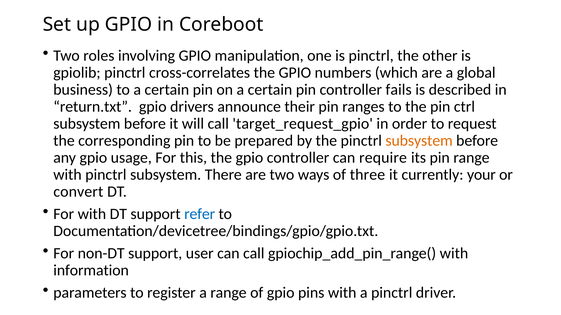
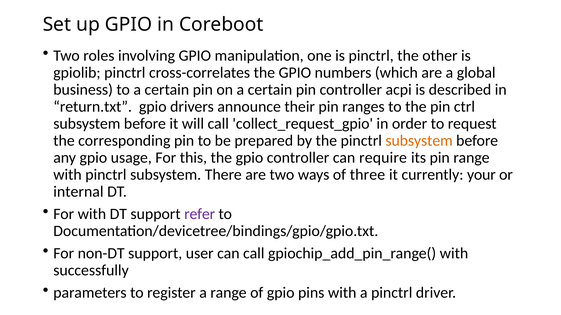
fails: fails -> acpi
target_request_gpio: target_request_gpio -> collect_request_gpio
convert: convert -> internal
refer colour: blue -> purple
information: information -> successfully
